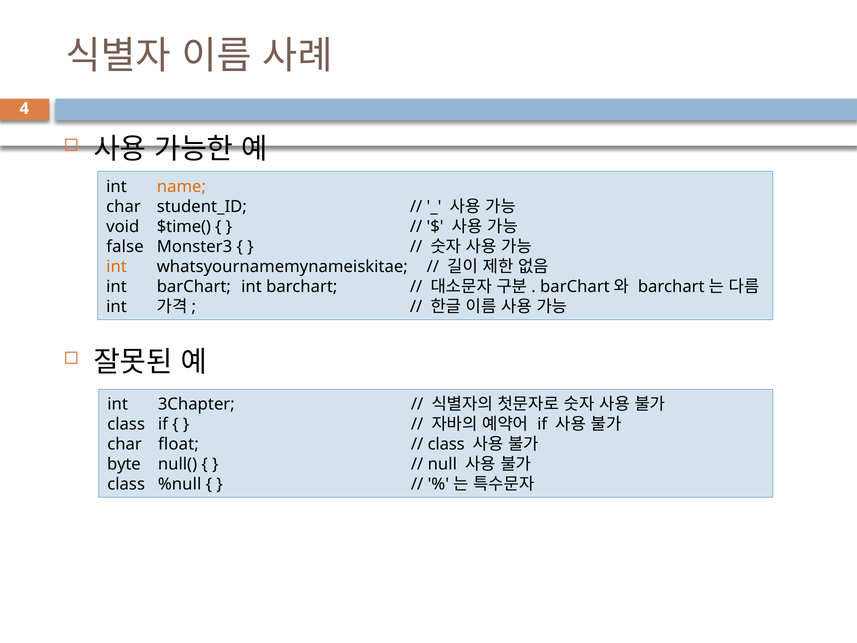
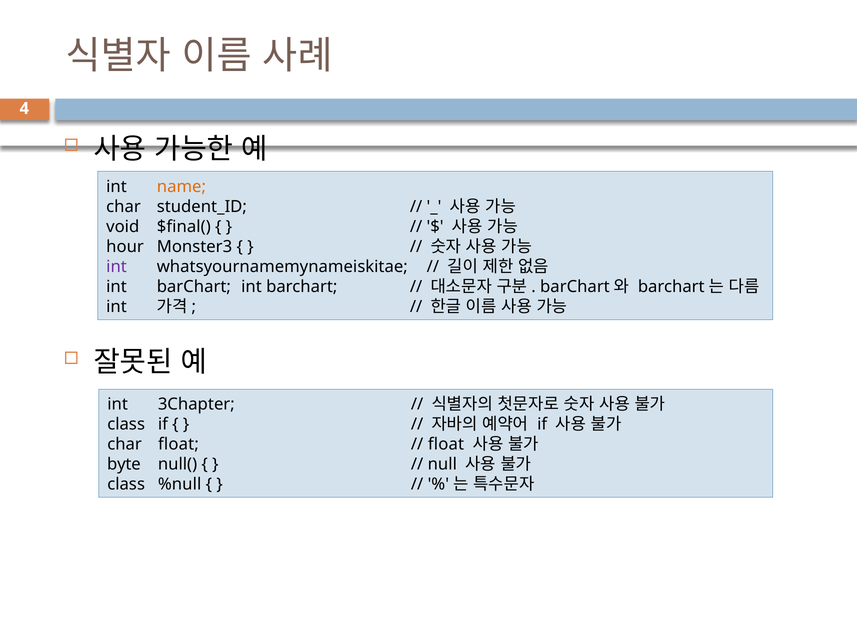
$time(: $time( -> $final(
false: false -> hour
int at (117, 267) colour: orange -> purple
class at (446, 444): class -> float
